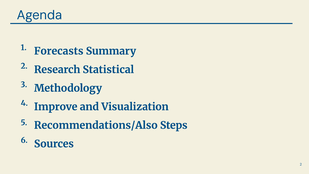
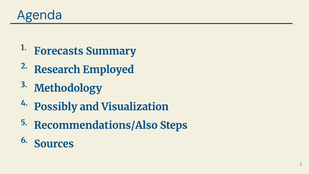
Statistical: Statistical -> Employed
Improve: Improve -> Possibly
